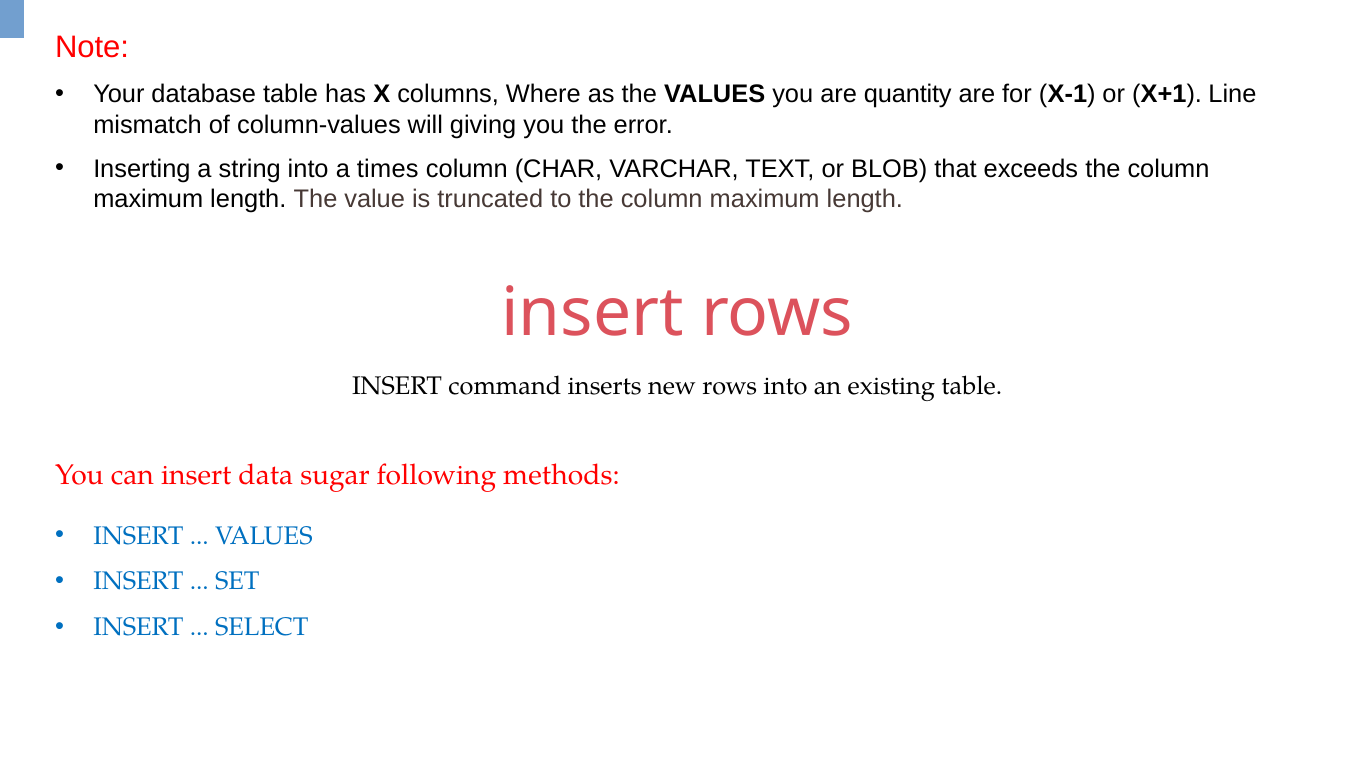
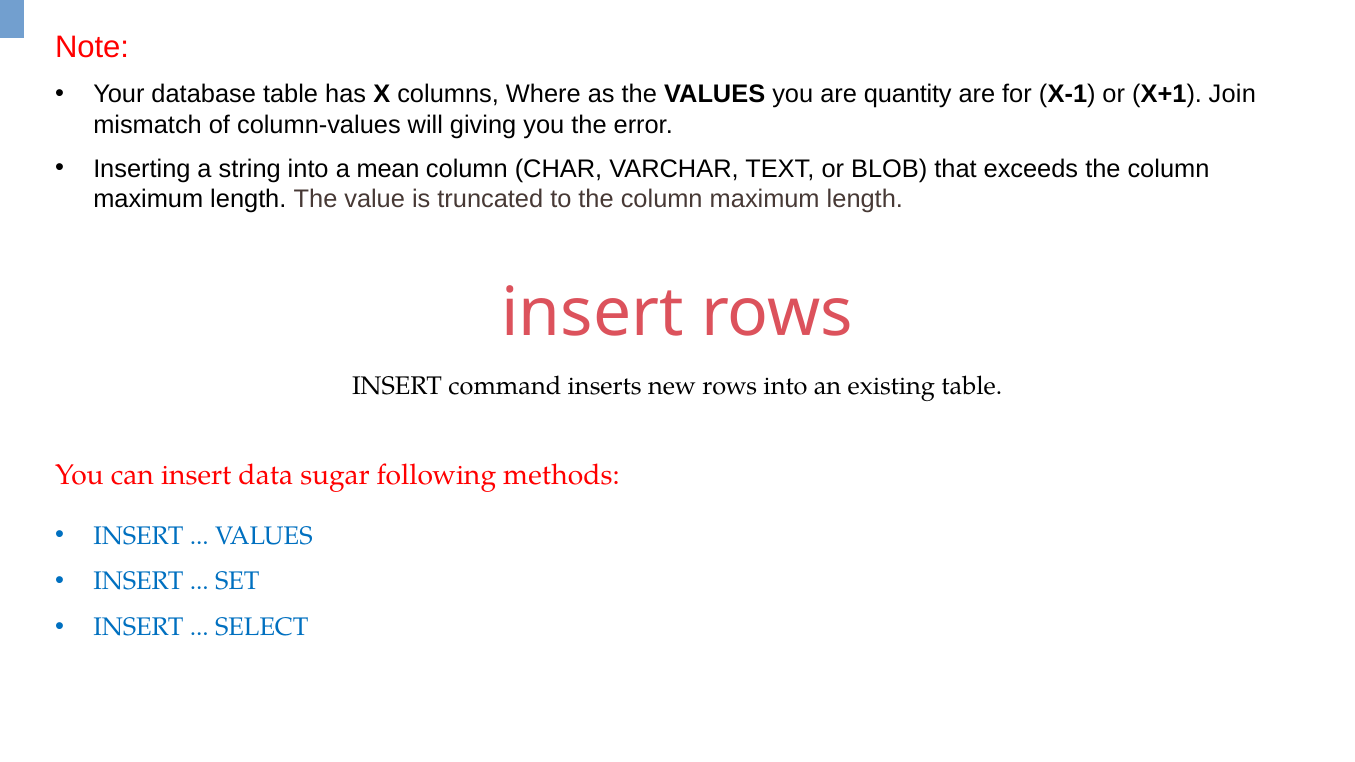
Line: Line -> Join
times: times -> mean
